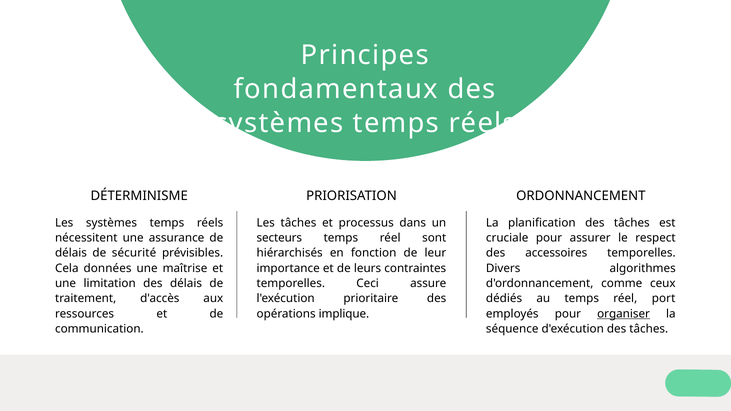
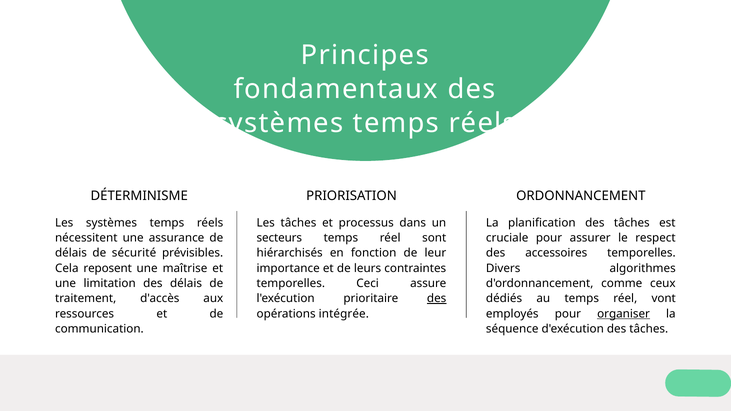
données: données -> reposent
des at (437, 299) underline: none -> present
port: port -> vont
implique: implique -> intégrée
